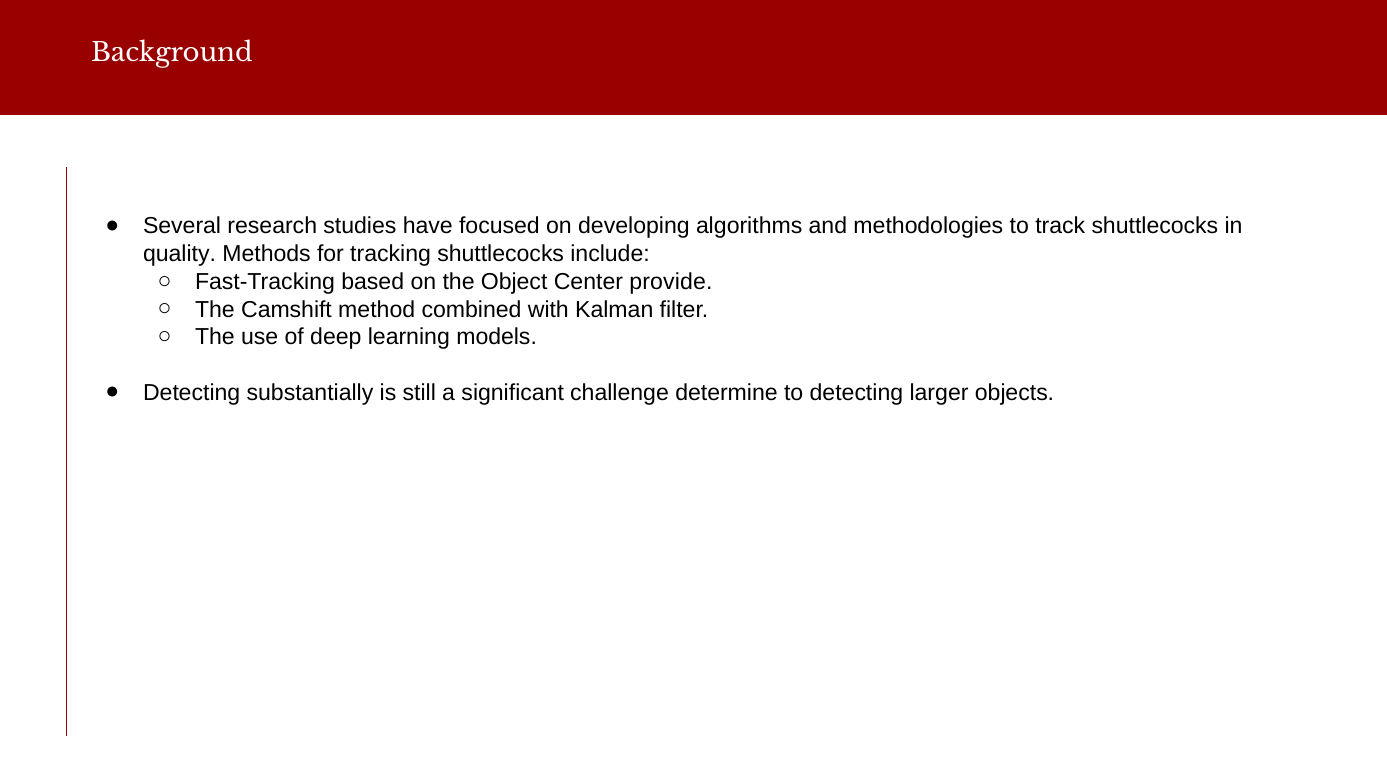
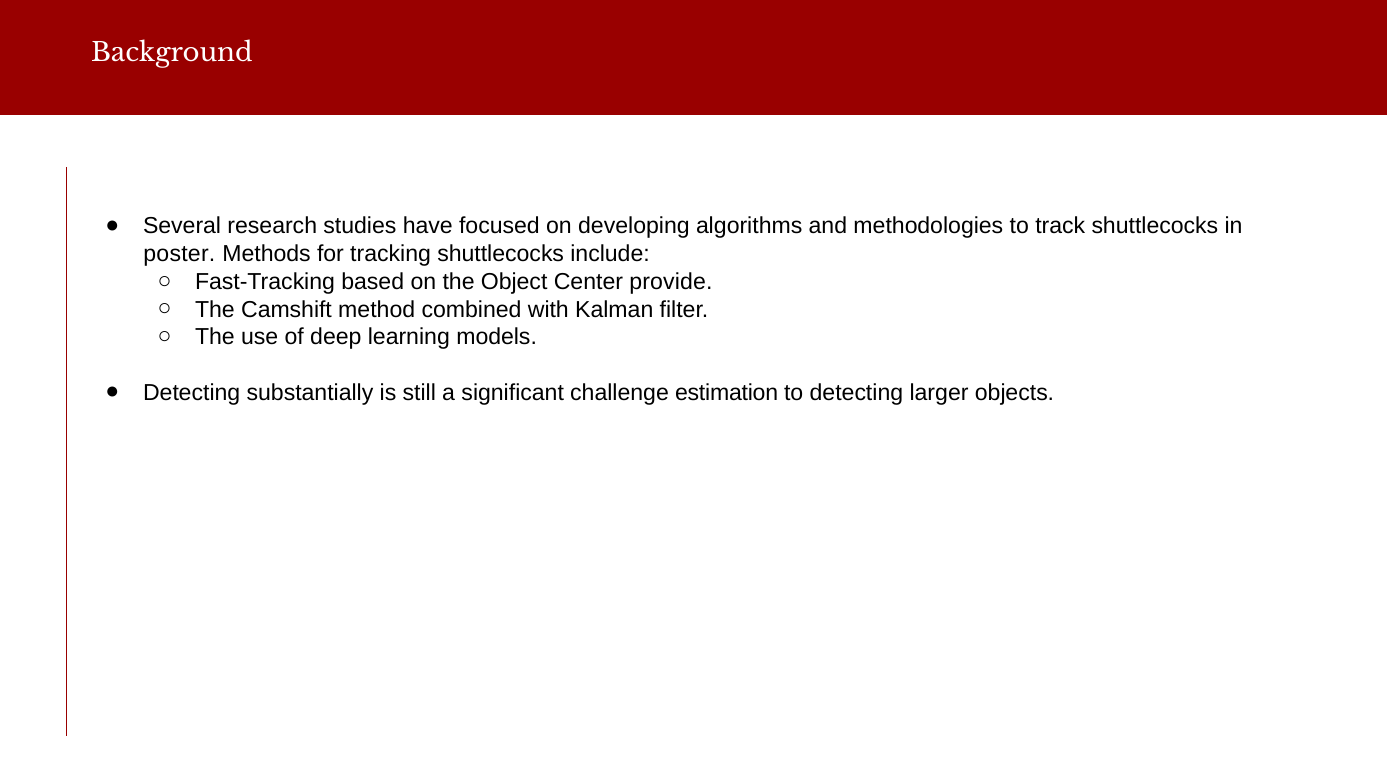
quality: quality -> poster
determine: determine -> estimation
